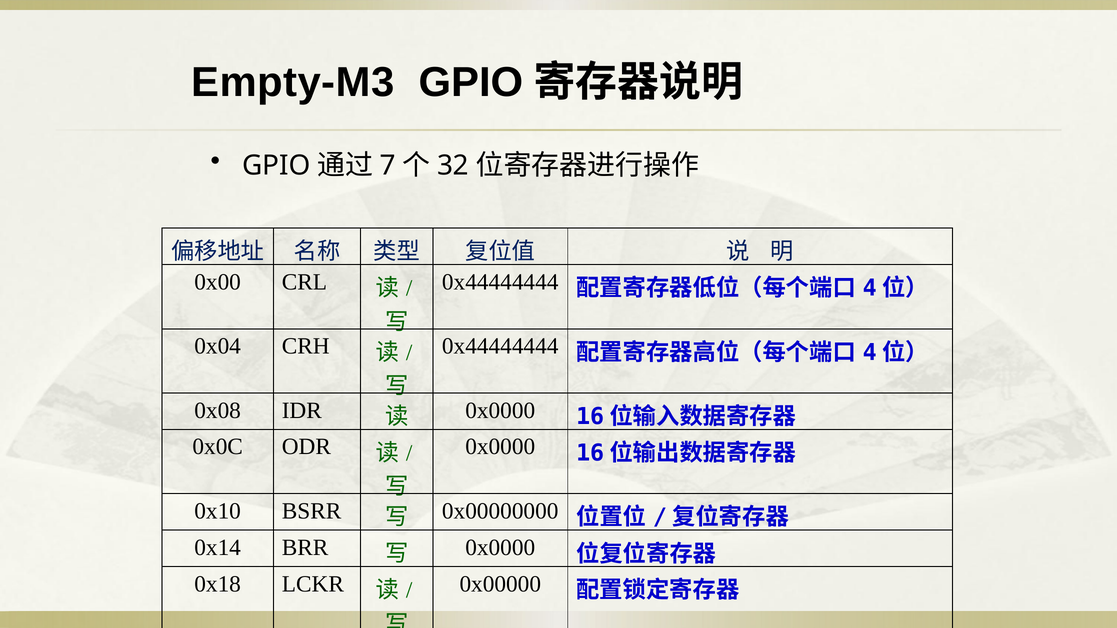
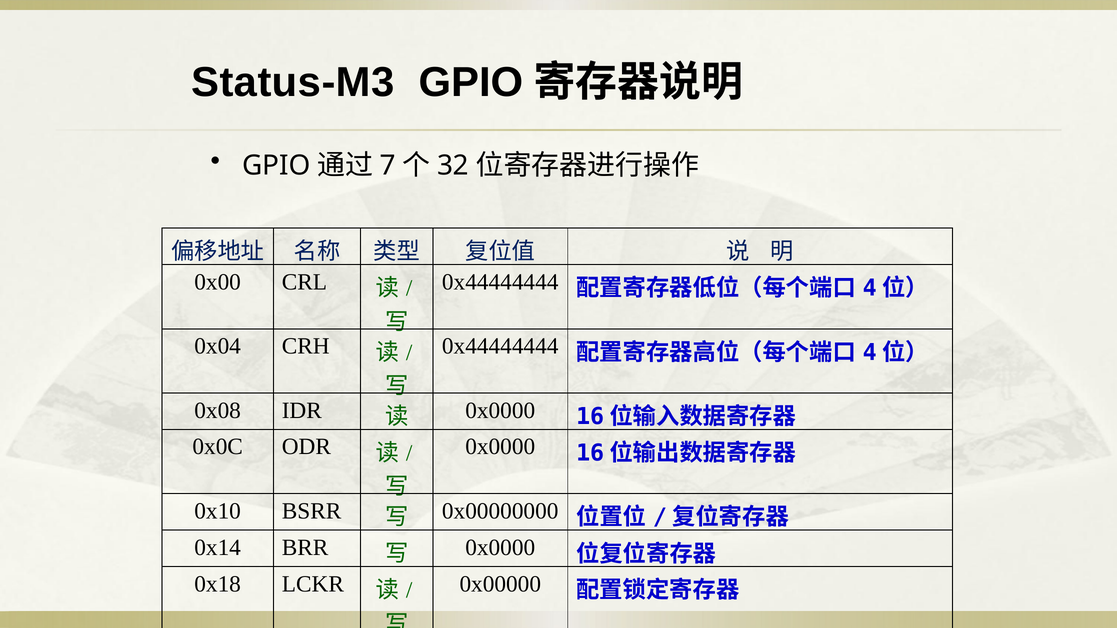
Empty-M3: Empty-M3 -> Status-M3
